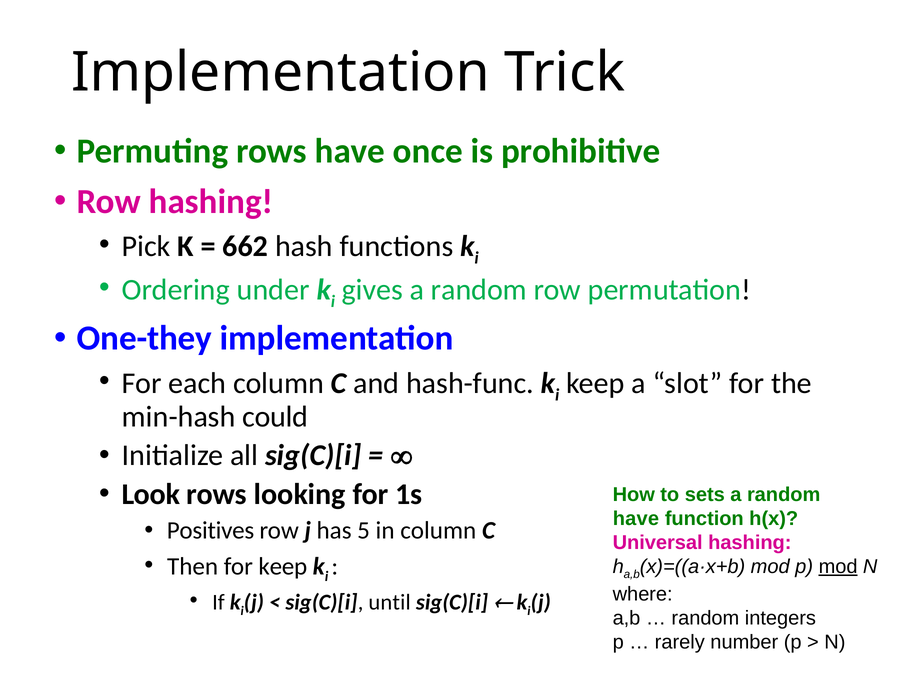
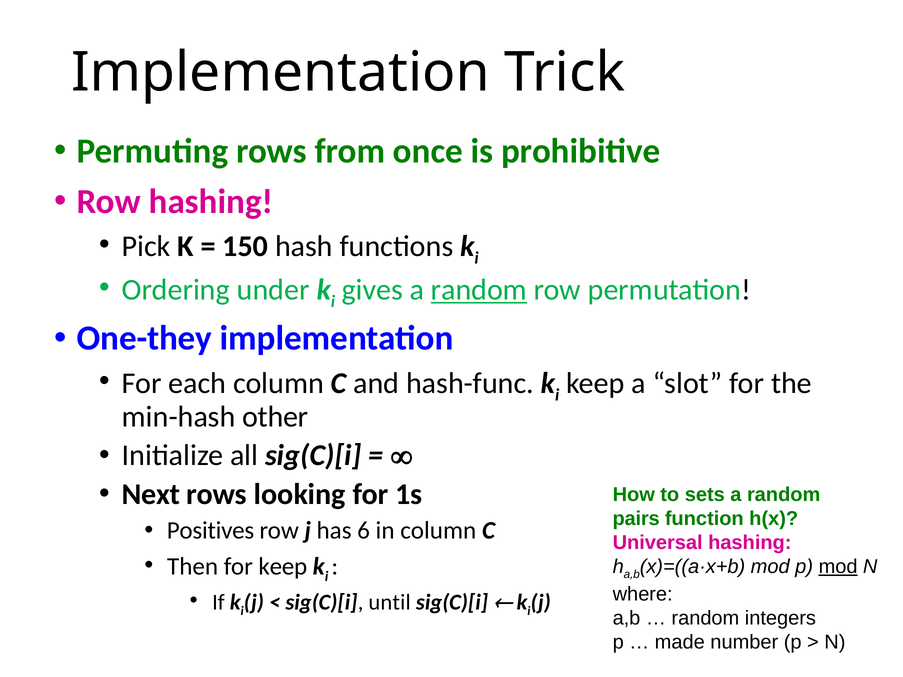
rows have: have -> from
662: 662 -> 150
random at (479, 290) underline: none -> present
could: could -> other
Look: Look -> Next
have at (636, 519): have -> pairs
5: 5 -> 6
rarely: rarely -> made
